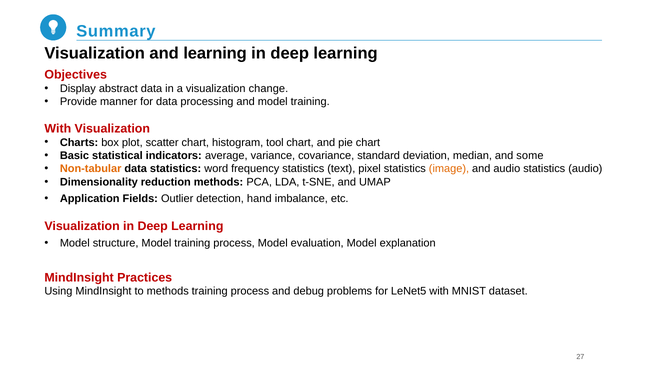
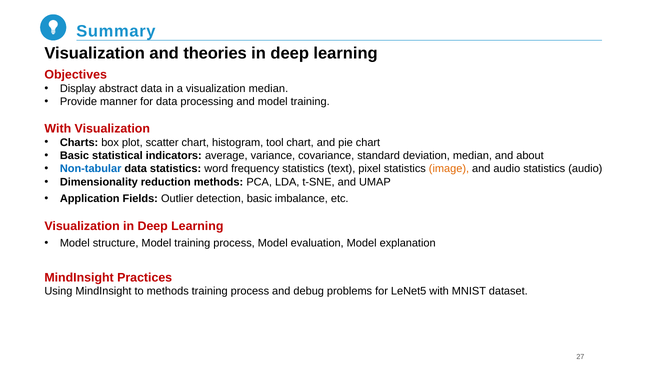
and learning: learning -> theories
visualization change: change -> median
some: some -> about
Non-tabular colour: orange -> blue
detection hand: hand -> basic
